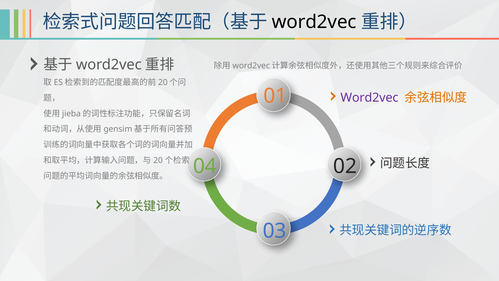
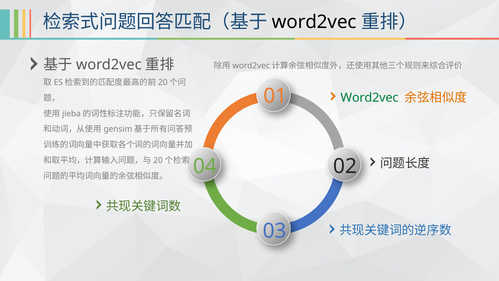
Word2vec at (369, 98) colour: purple -> green
